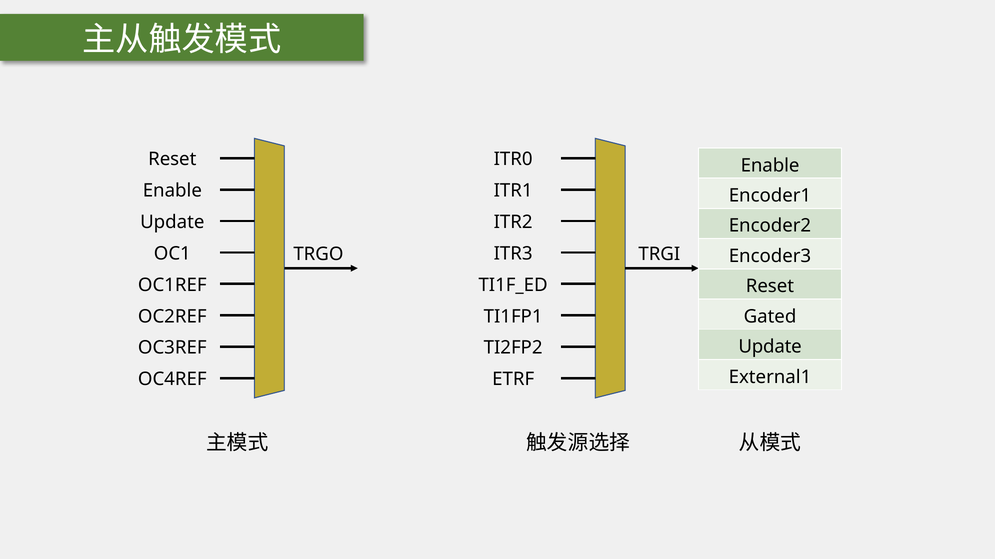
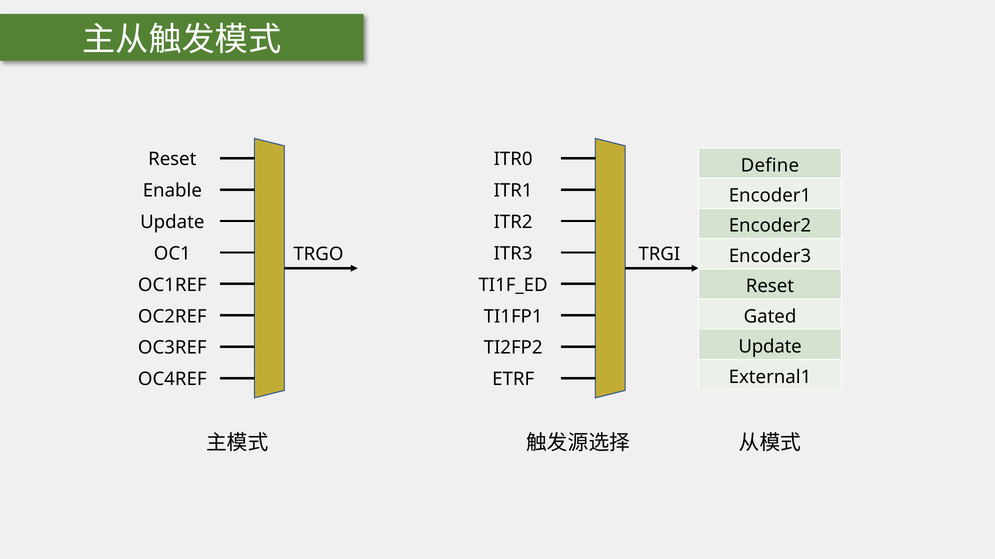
Enable at (770, 166): Enable -> Define
